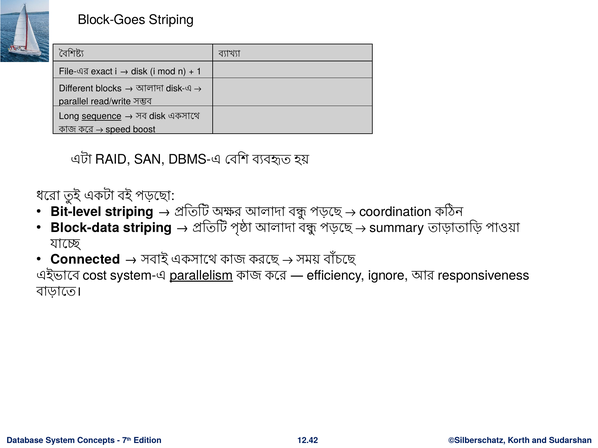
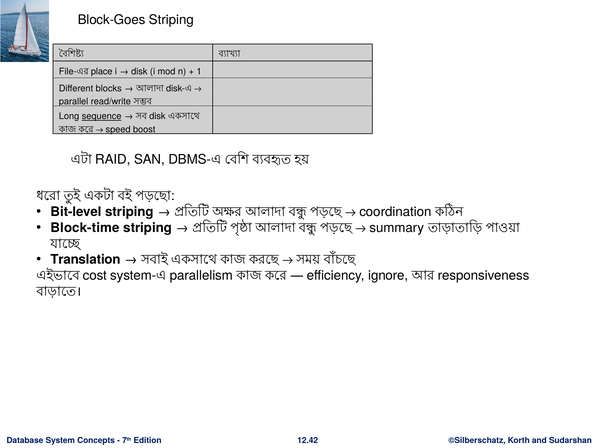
exact: exact -> place
Block-data: Block-data -> Block-time
Connected: Connected -> Translation
parallelism underline: present -> none
